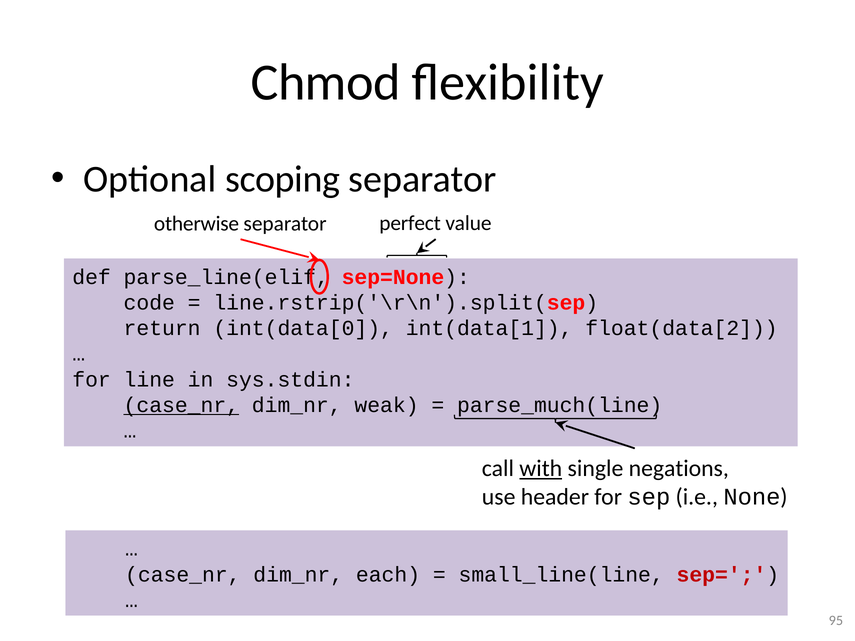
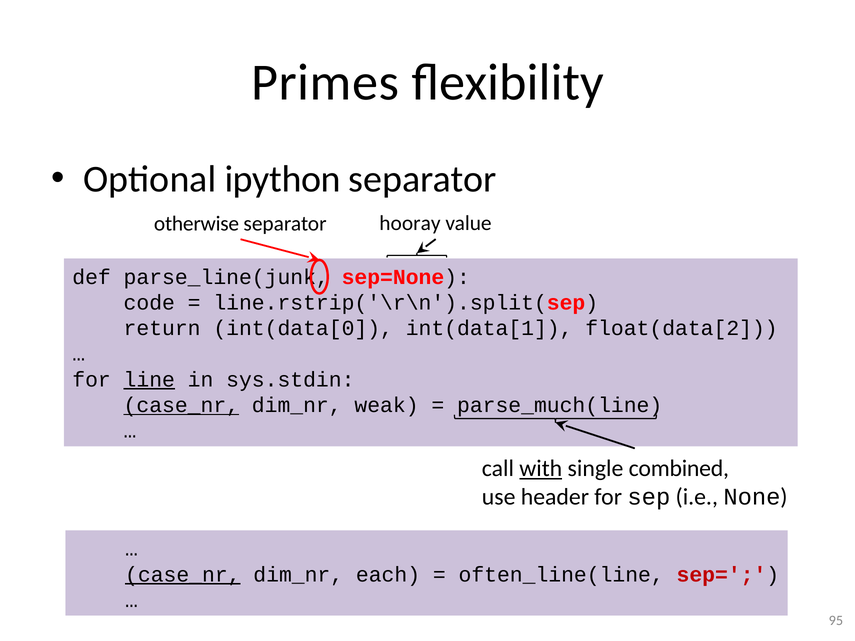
Chmod: Chmod -> Primes
scoping: scoping -> ipython
perfect: perfect -> hooray
parse_line(elif: parse_line(elif -> parse_line(junk
line underline: none -> present
negations: negations -> combined
case_nr at (183, 575) underline: none -> present
small_line(line: small_line(line -> often_line(line
